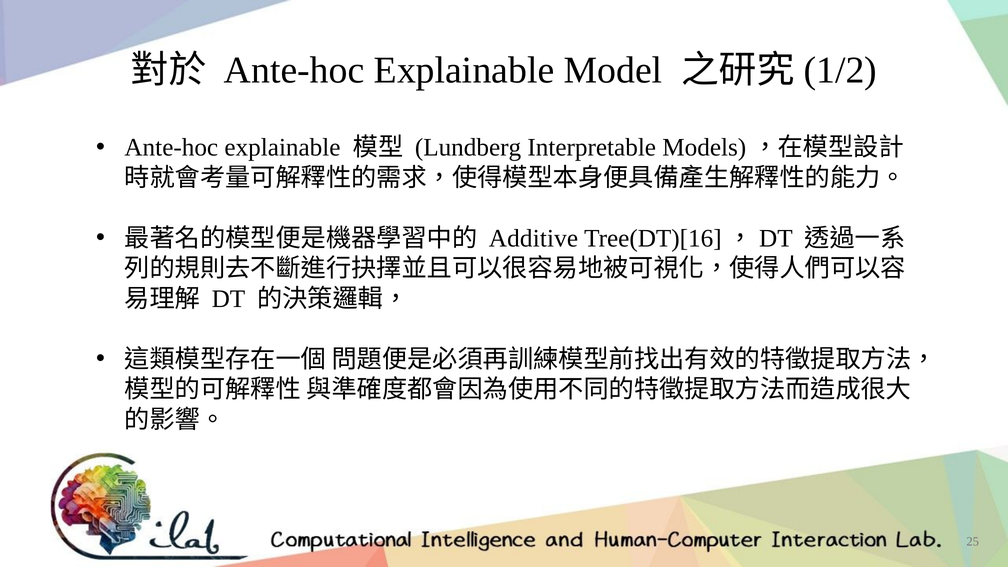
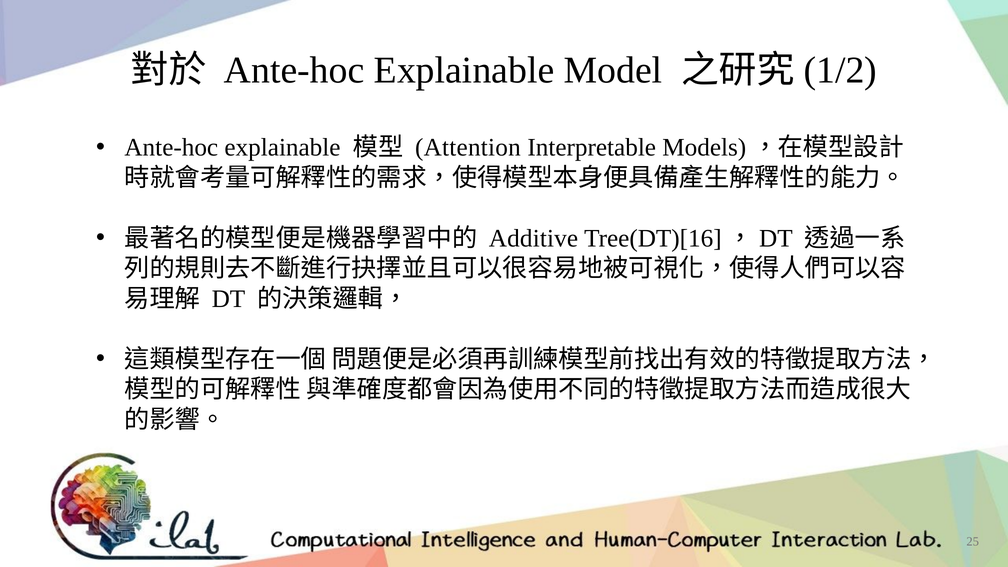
Lundberg: Lundberg -> Attention
